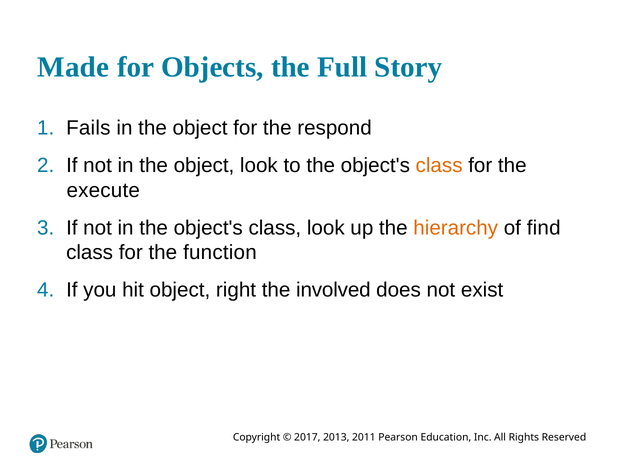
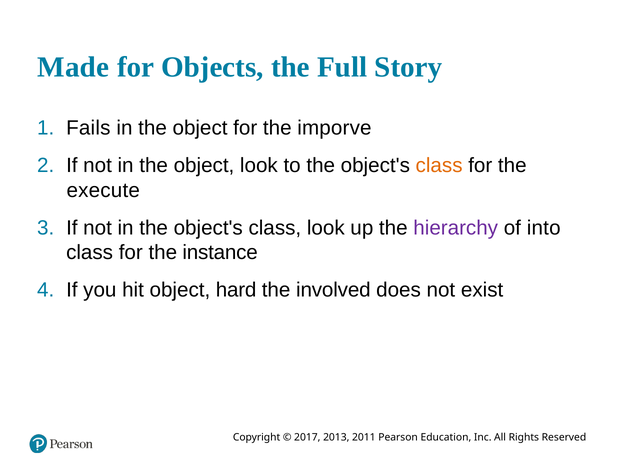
respond: respond -> imporve
hierarchy colour: orange -> purple
find: find -> into
function: function -> instance
right: right -> hard
